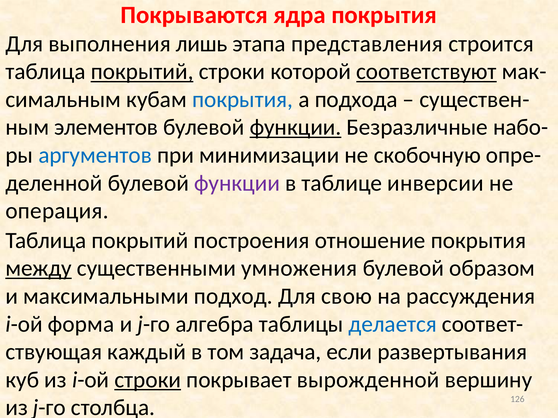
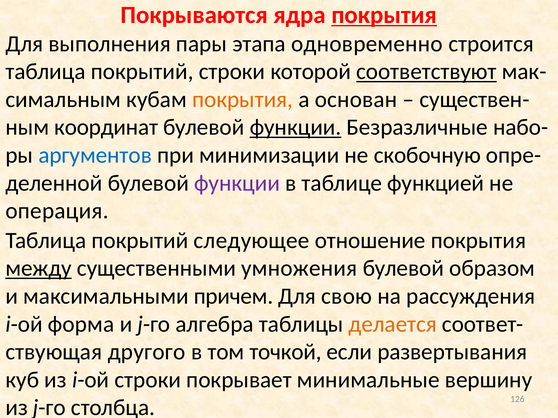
покрытия at (384, 15) underline: none -> present
лишь: лишь -> пары
представления: представления -> одновременно
покрытий at (142, 72) underline: present -> none
покрытия at (243, 100) colour: blue -> orange
подхода: подхода -> основан
элементов: элементов -> координат
инверсии: инверсии -> функцией
построения: построения -> следующее
подход: подход -> причем
делается colour: blue -> orange
каждый: каждый -> другого
задача: задача -> точкой
строки at (148, 380) underline: present -> none
вырожденной: вырожденной -> минимальные
